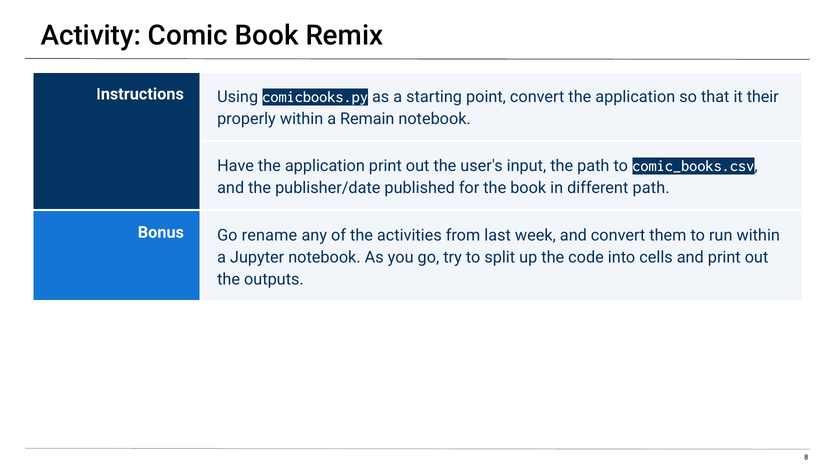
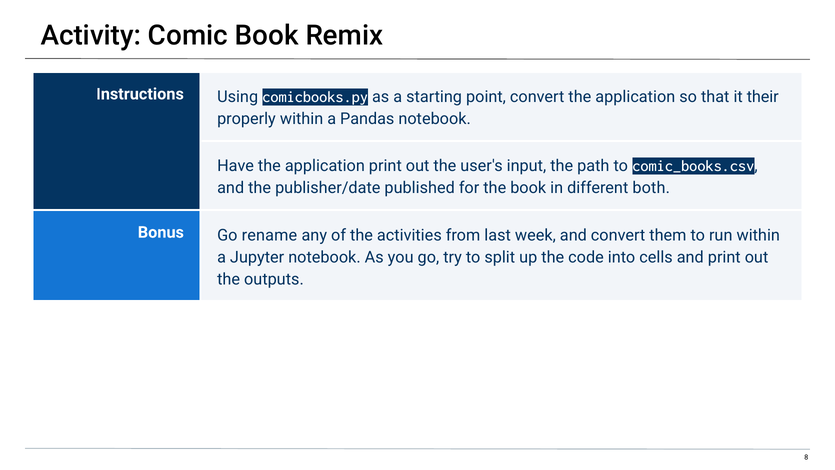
Remain: Remain -> Pandas
different path: path -> both
